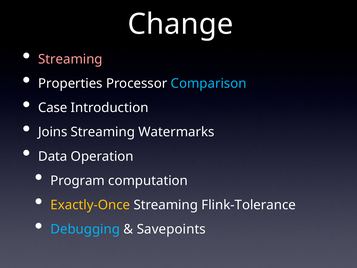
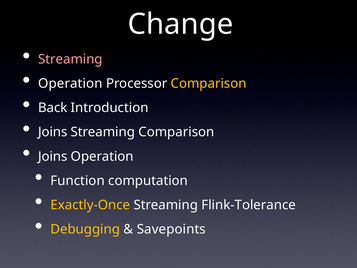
Properties at (70, 83): Properties -> Operation
Comparison at (209, 83) colour: light blue -> yellow
Case: Case -> Back
Streaming Watermarks: Watermarks -> Comparison
Data at (53, 156): Data -> Joins
Program: Program -> Function
Debugging colour: light blue -> yellow
